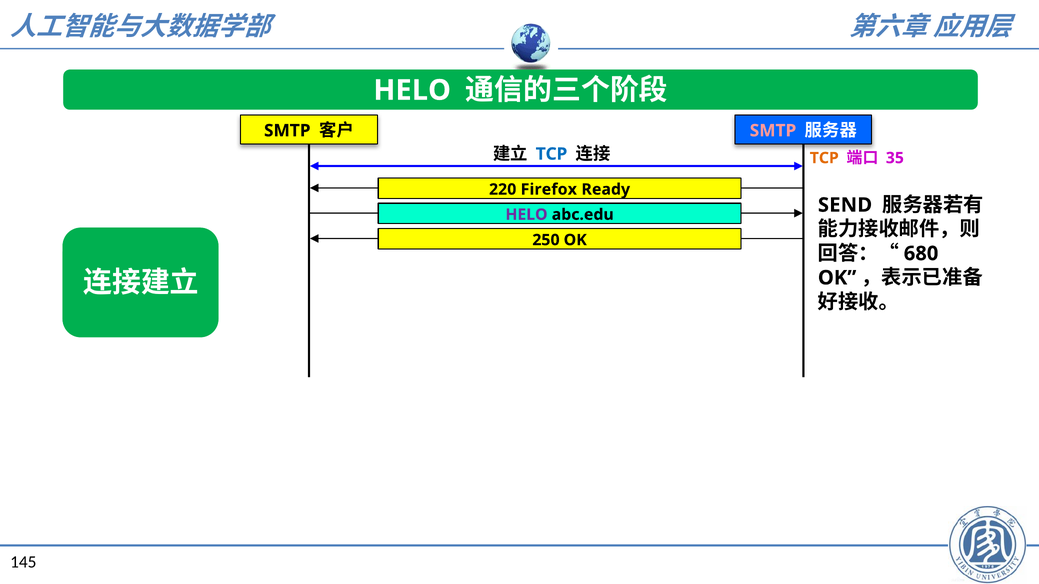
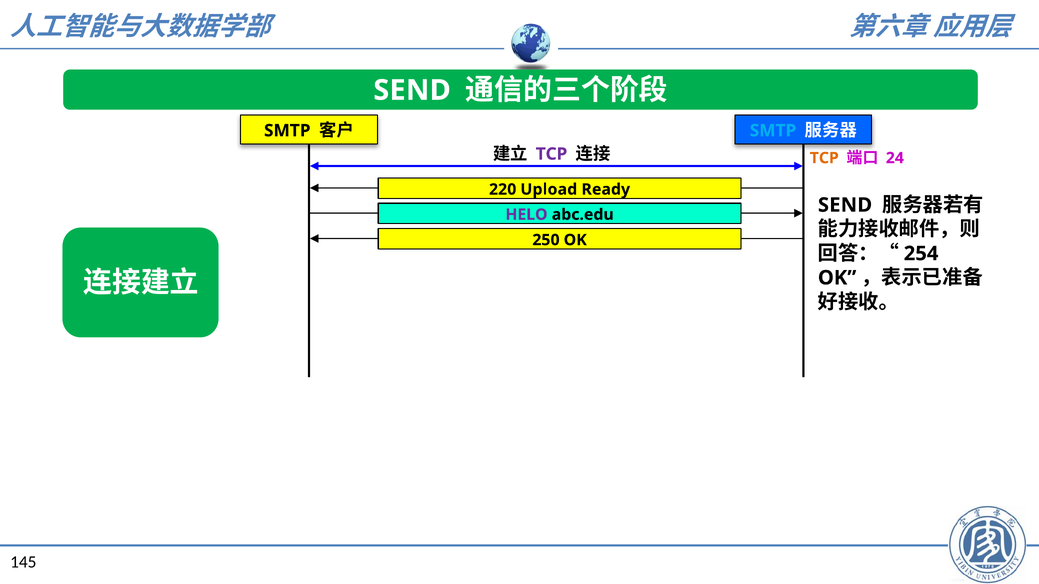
HELO at (412, 90): HELO -> SEND
SMTP at (773, 131) colour: pink -> light blue
TCP at (552, 154) colour: blue -> purple
35: 35 -> 24
Firefox: Firefox -> Upload
680: 680 -> 254
